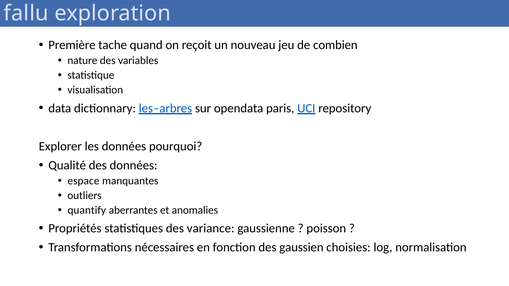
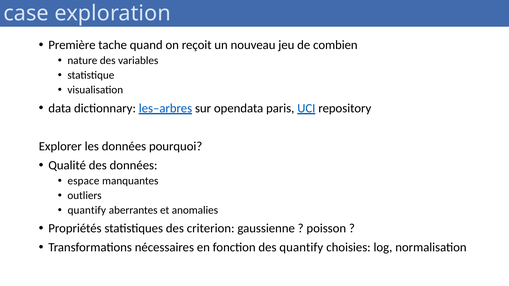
fallu: fallu -> case
variance: variance -> criterion
des gaussien: gaussien -> quantify
